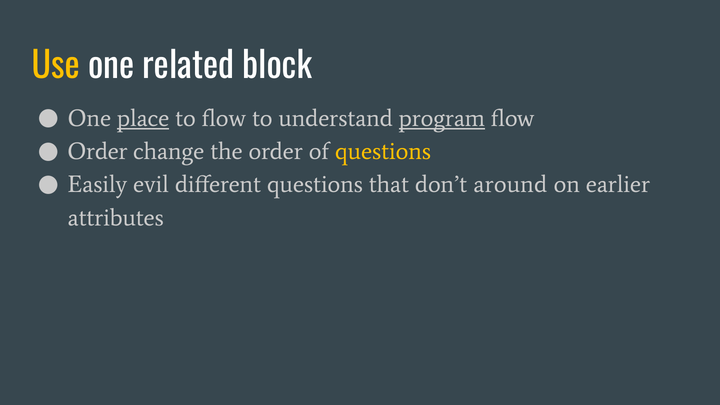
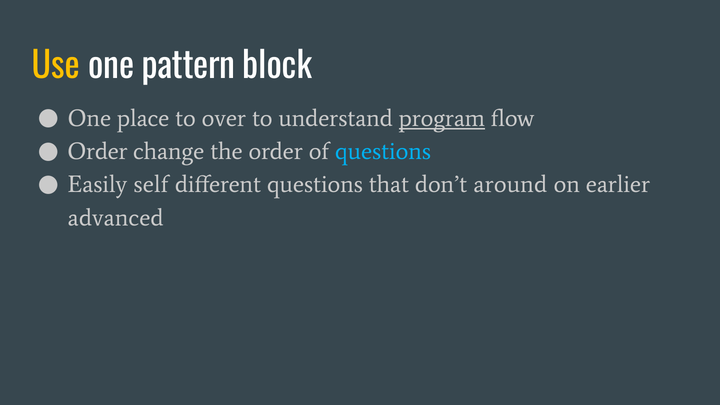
related: related -> pattern
place underline: present -> none
to flow: flow -> over
questions at (383, 151) colour: yellow -> light blue
evil: evil -> self
attributes: attributes -> advanced
